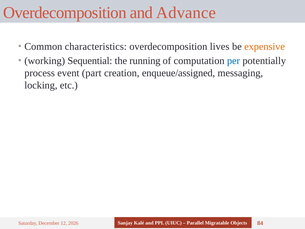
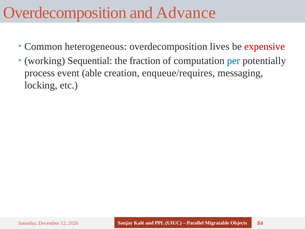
characteristics: characteristics -> heterogeneous
expensive colour: orange -> red
running: running -> fraction
part: part -> able
enqueue/assigned: enqueue/assigned -> enqueue/requires
